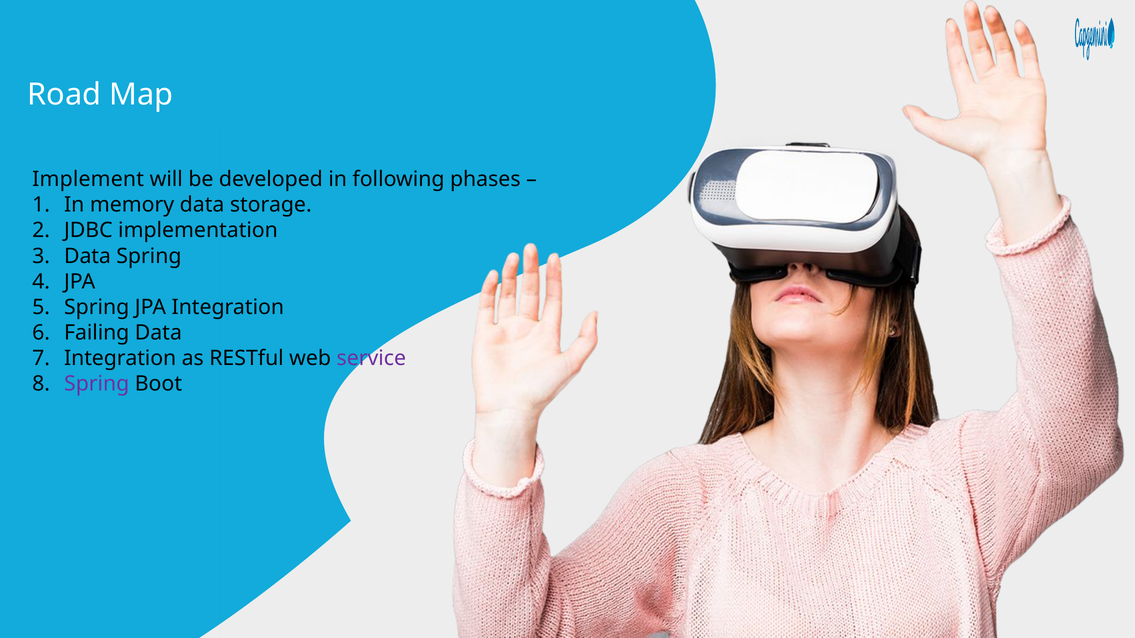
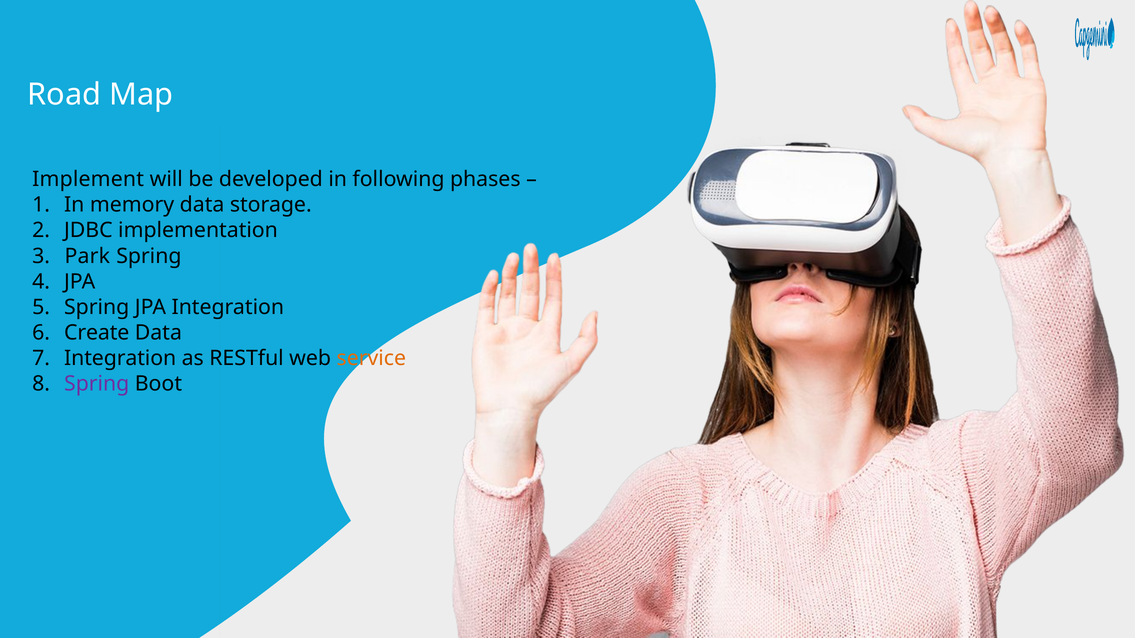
Data at (87, 256): Data -> Park
Failing: Failing -> Create
service colour: purple -> orange
